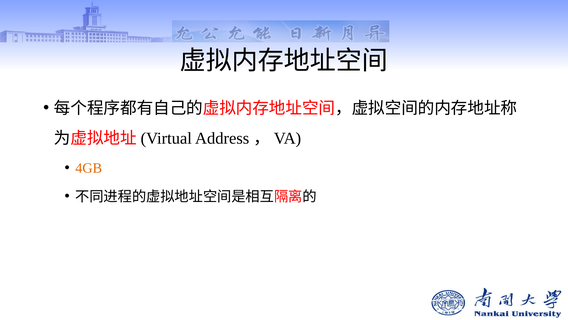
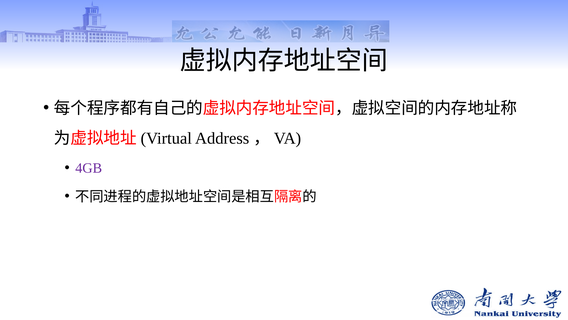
4GB colour: orange -> purple
